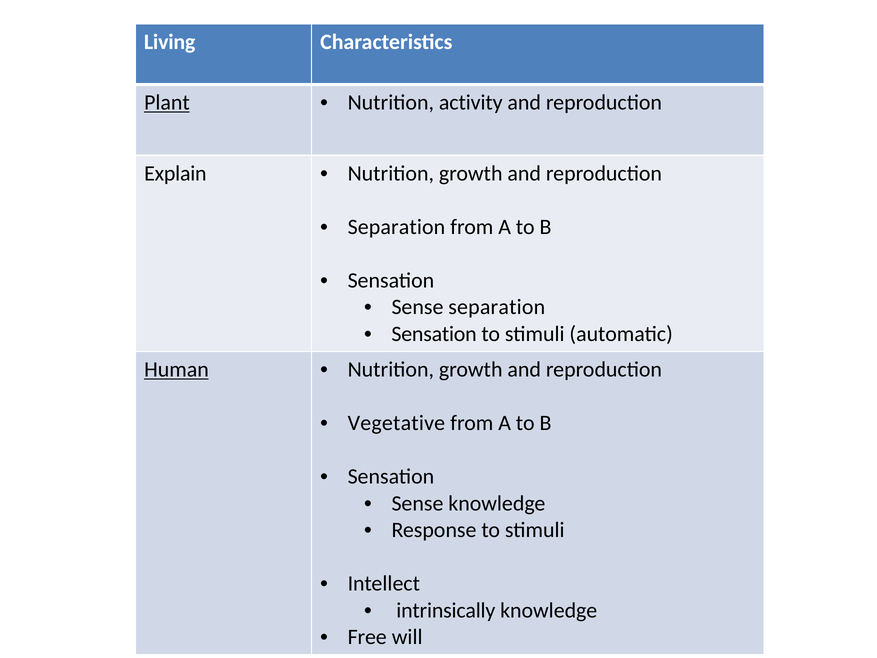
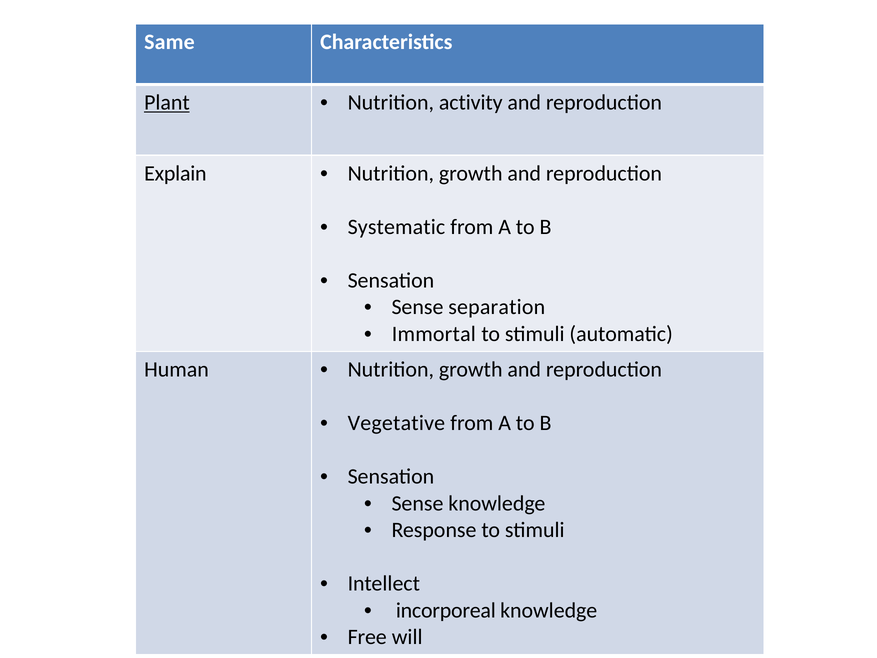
Living: Living -> Same
Separation at (396, 227): Separation -> Systematic
Sensation at (434, 334): Sensation -> Immortal
Human underline: present -> none
intrinsically: intrinsically -> incorporeal
